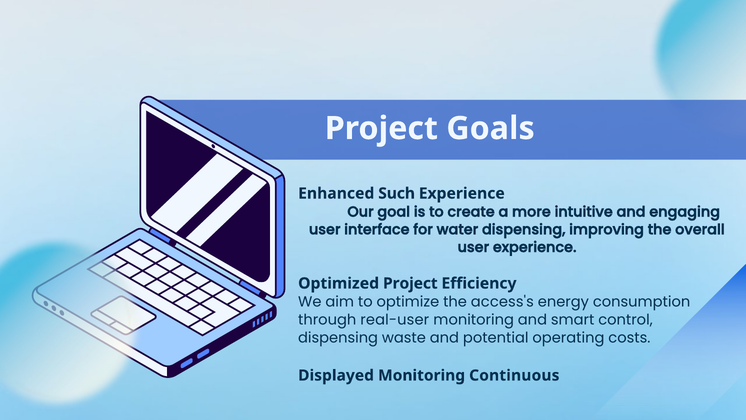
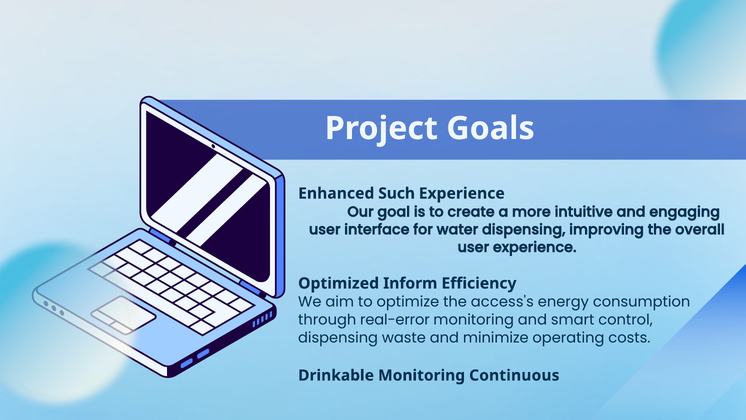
Optimized Project: Project -> Inform
real-user: real-user -> real-error
potential: potential -> minimize
Displayed: Displayed -> Drinkable
